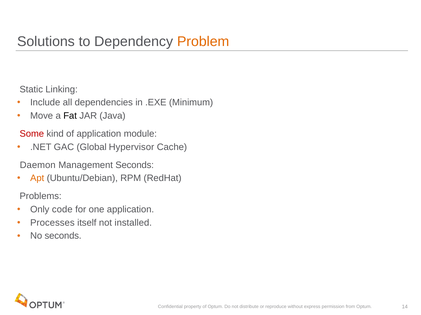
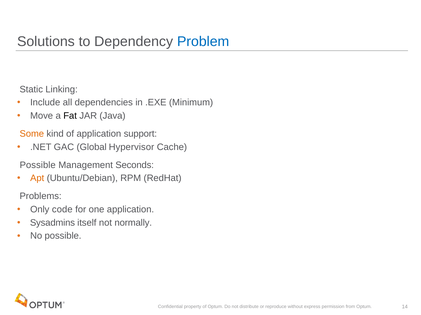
Problem colour: orange -> blue
Some colour: red -> orange
module: module -> support
Daemon at (38, 165): Daemon -> Possible
Processes: Processes -> Sysadmins
installed: installed -> normally
No seconds: seconds -> possible
